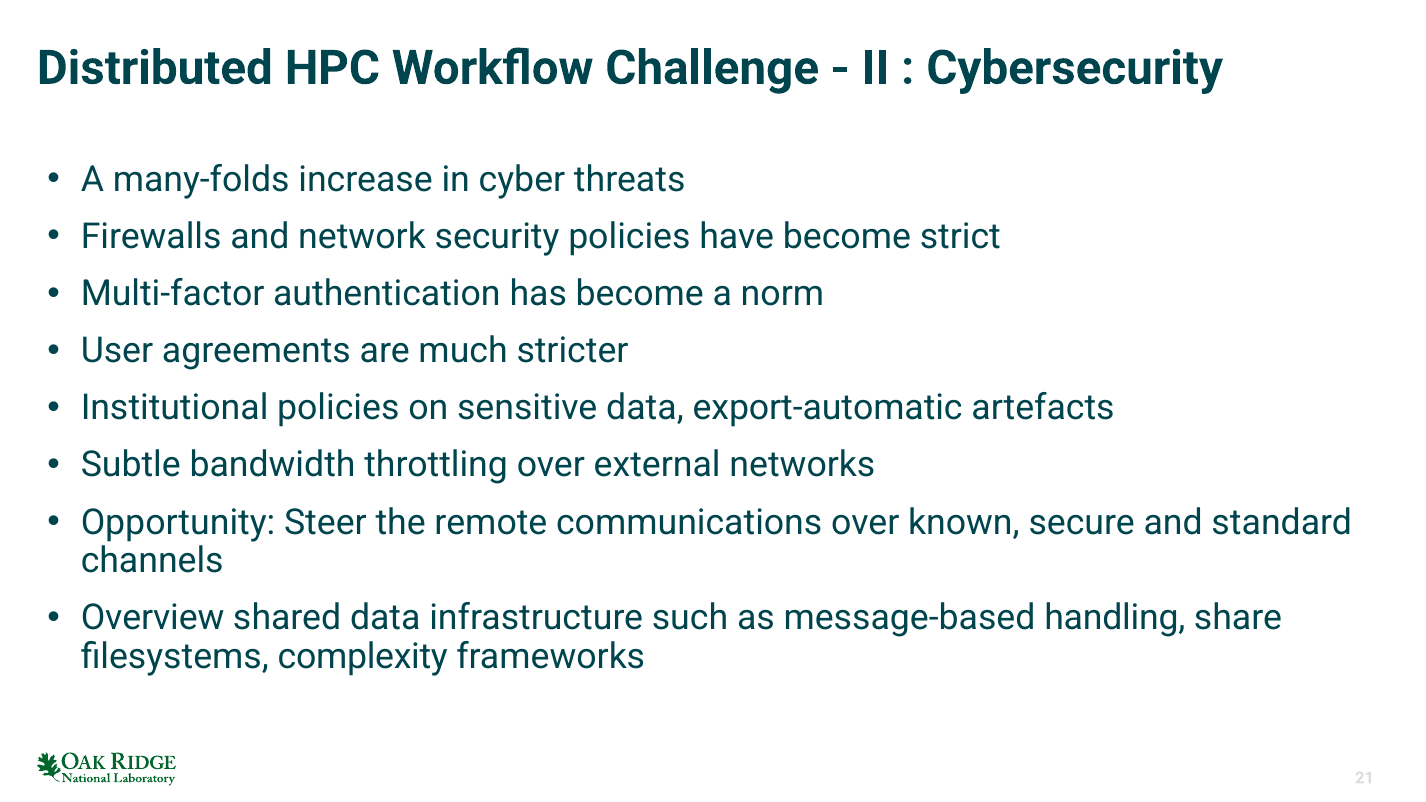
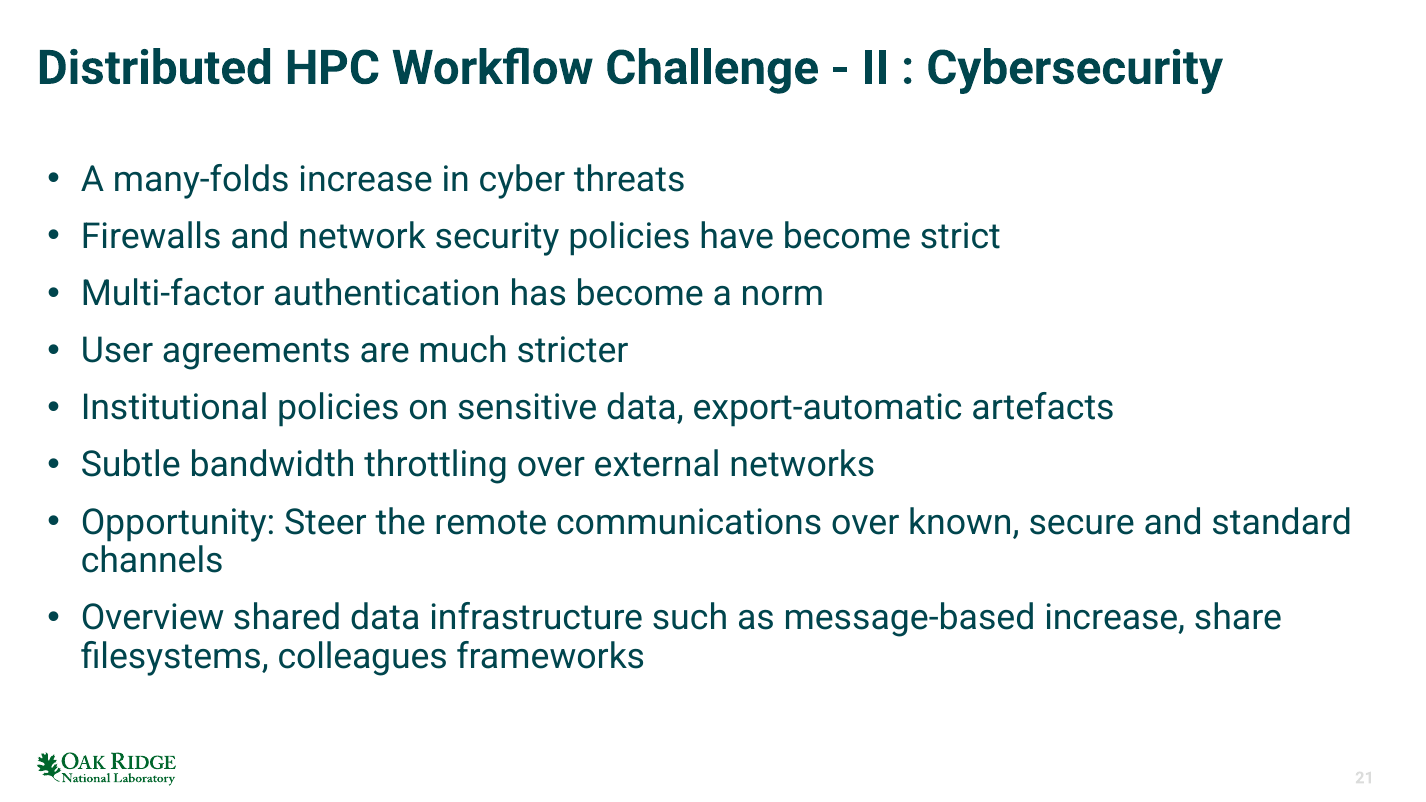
message-based handling: handling -> increase
complexity: complexity -> colleagues
